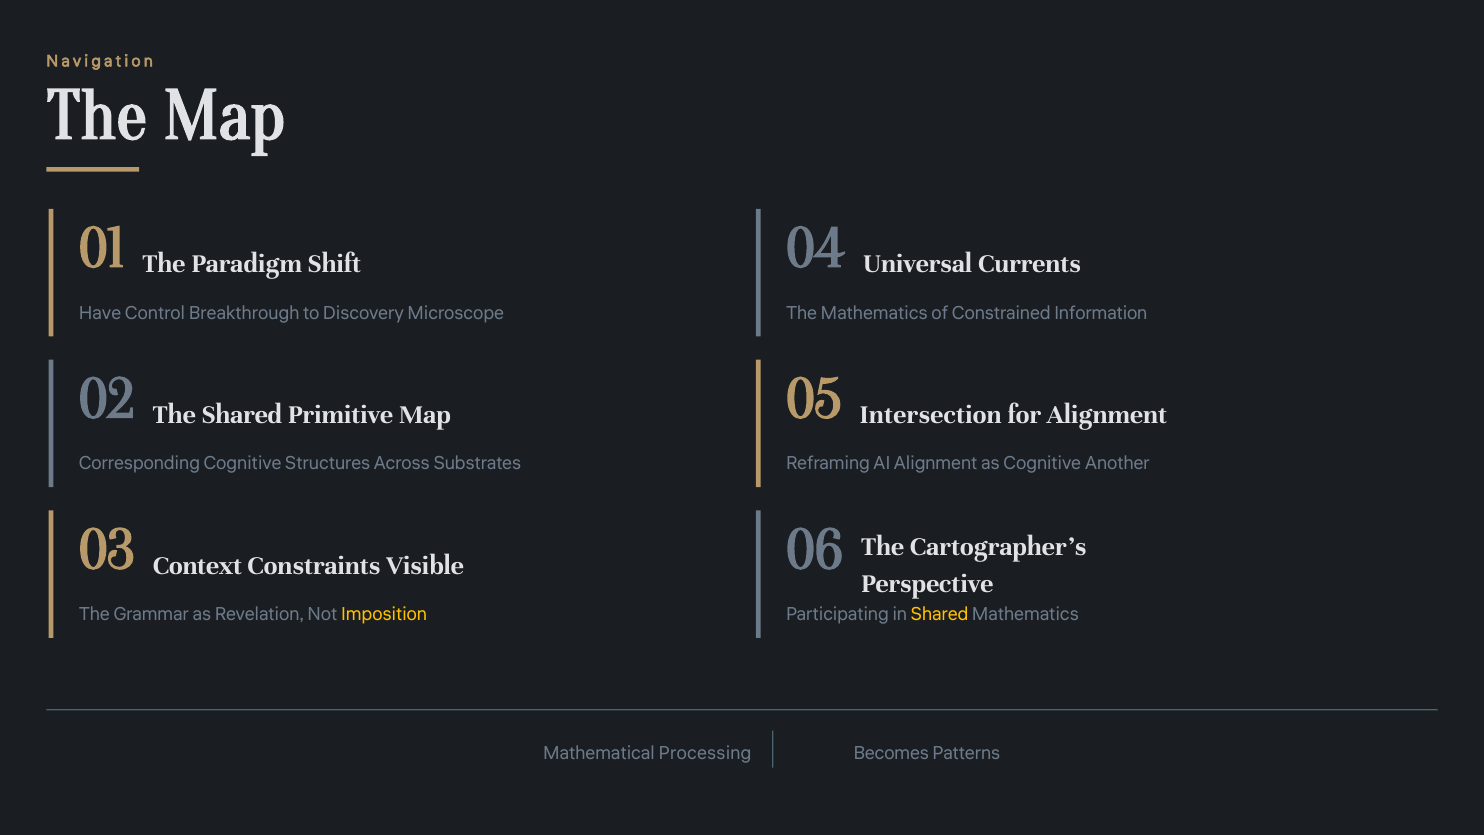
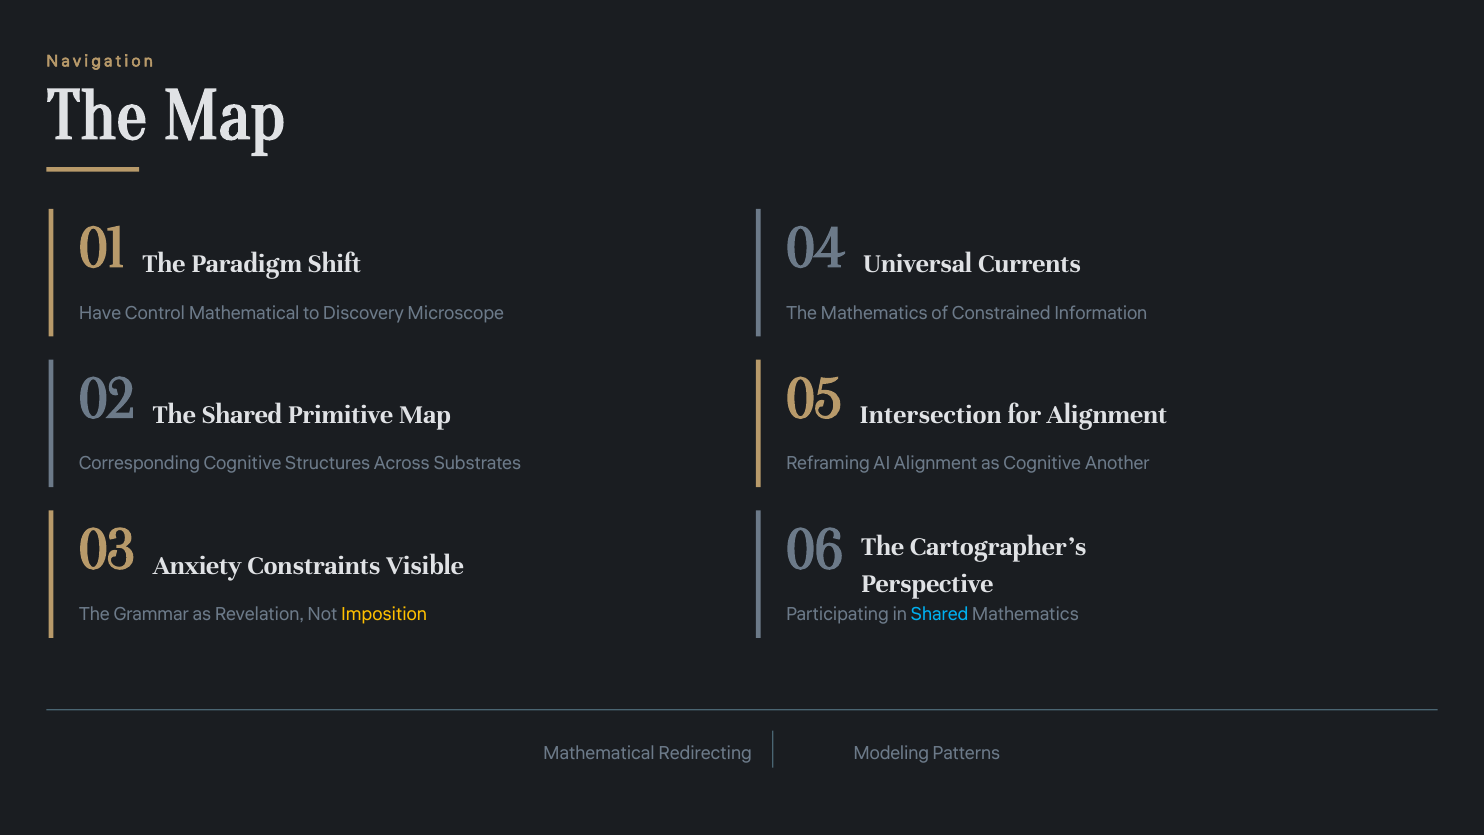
Control Breakthrough: Breakthrough -> Mathematical
Context: Context -> Anxiety
Shared at (940, 614) colour: yellow -> light blue
Processing: Processing -> Redirecting
Becomes: Becomes -> Modeling
